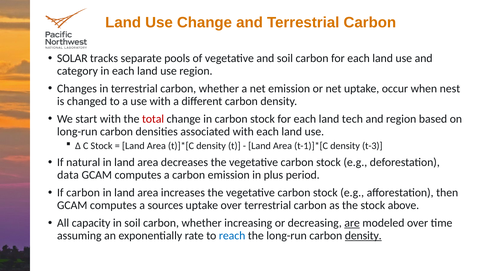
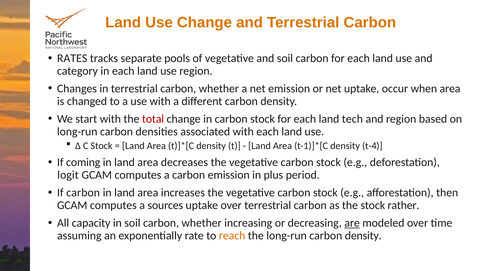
SOLAR: SOLAR -> RATES
when nest: nest -> area
t-3: t-3 -> t-4
natural: natural -> coming
data: data -> logit
above: above -> rather
reach colour: blue -> orange
density at (363, 235) underline: present -> none
